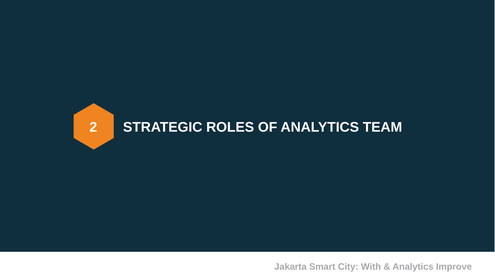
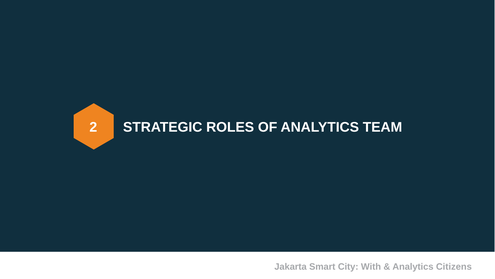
Improve: Improve -> Citizens
